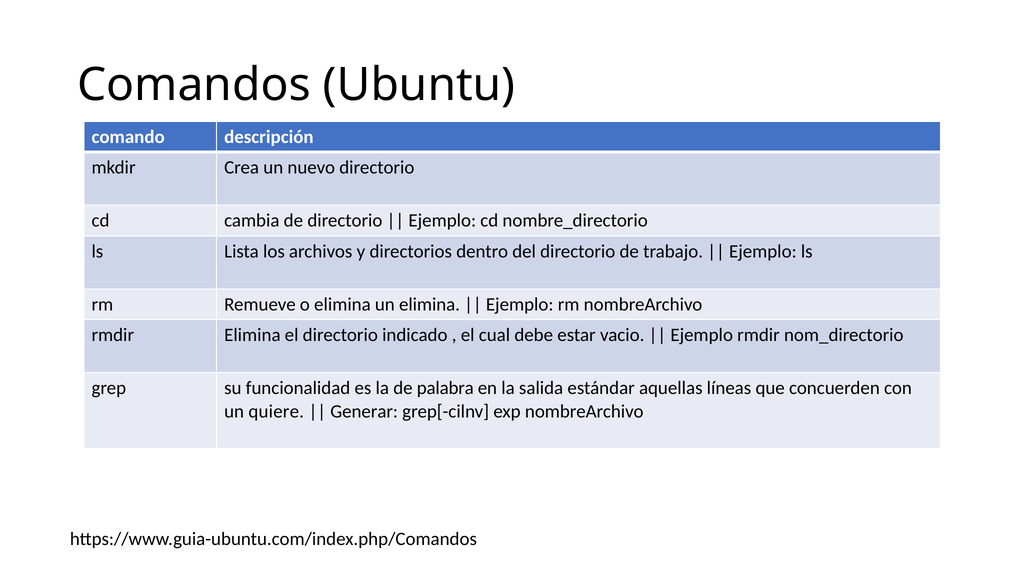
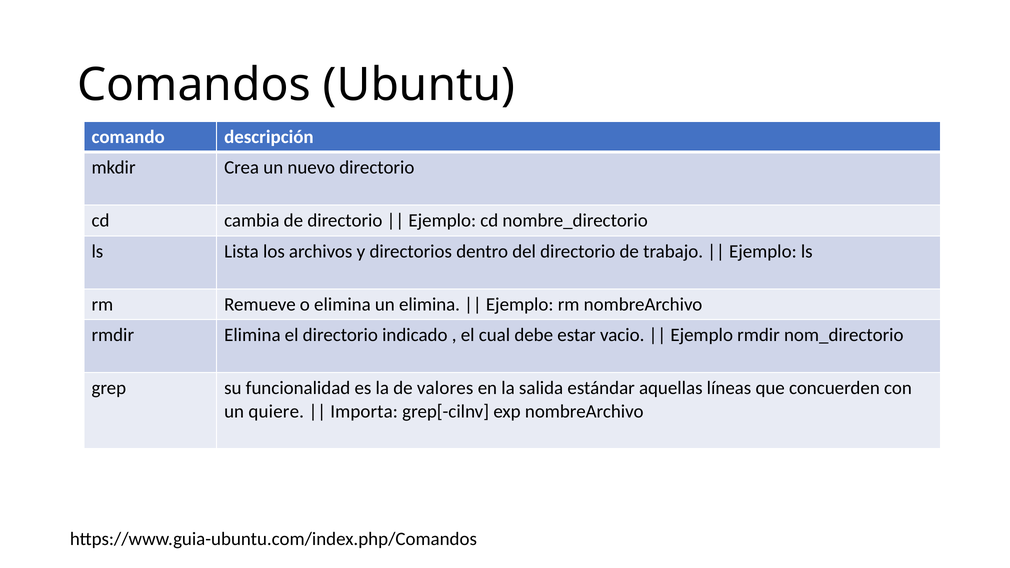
palabra: palabra -> valores
Generar: Generar -> Importa
